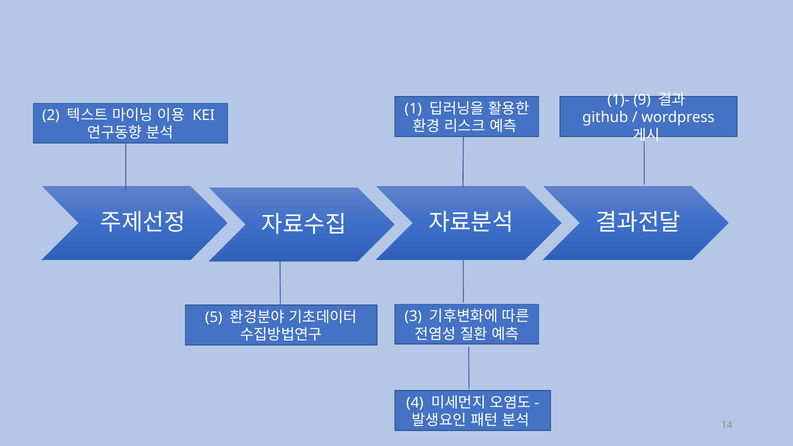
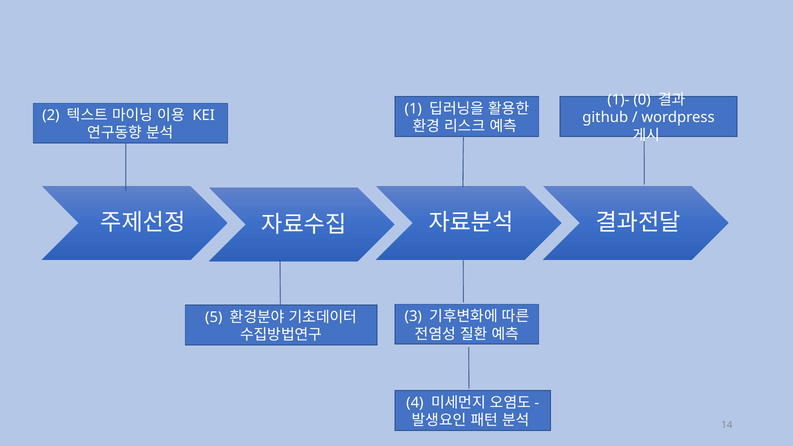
9: 9 -> 0
